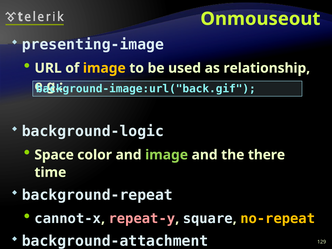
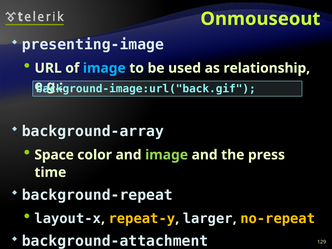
image at (104, 68) colour: yellow -> light blue
background-logic: background-logic -> background-array
there: there -> press
cannot-x: cannot-x -> layout-x
repeat-y colour: pink -> yellow
square: square -> larger
